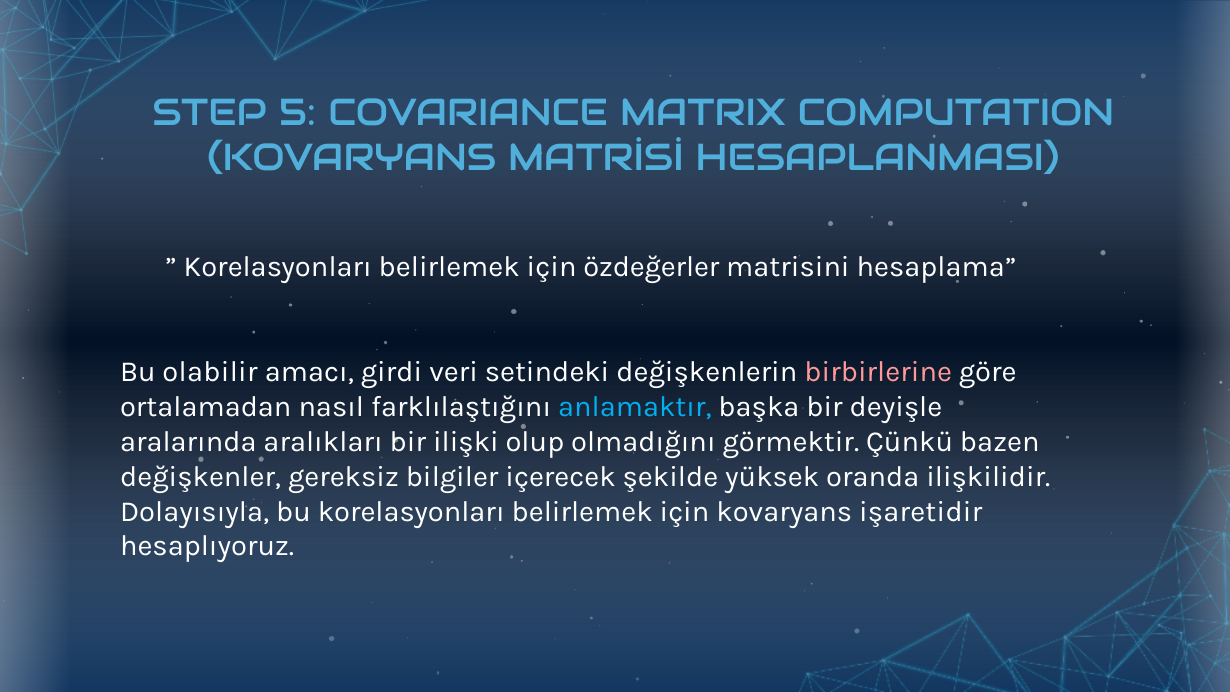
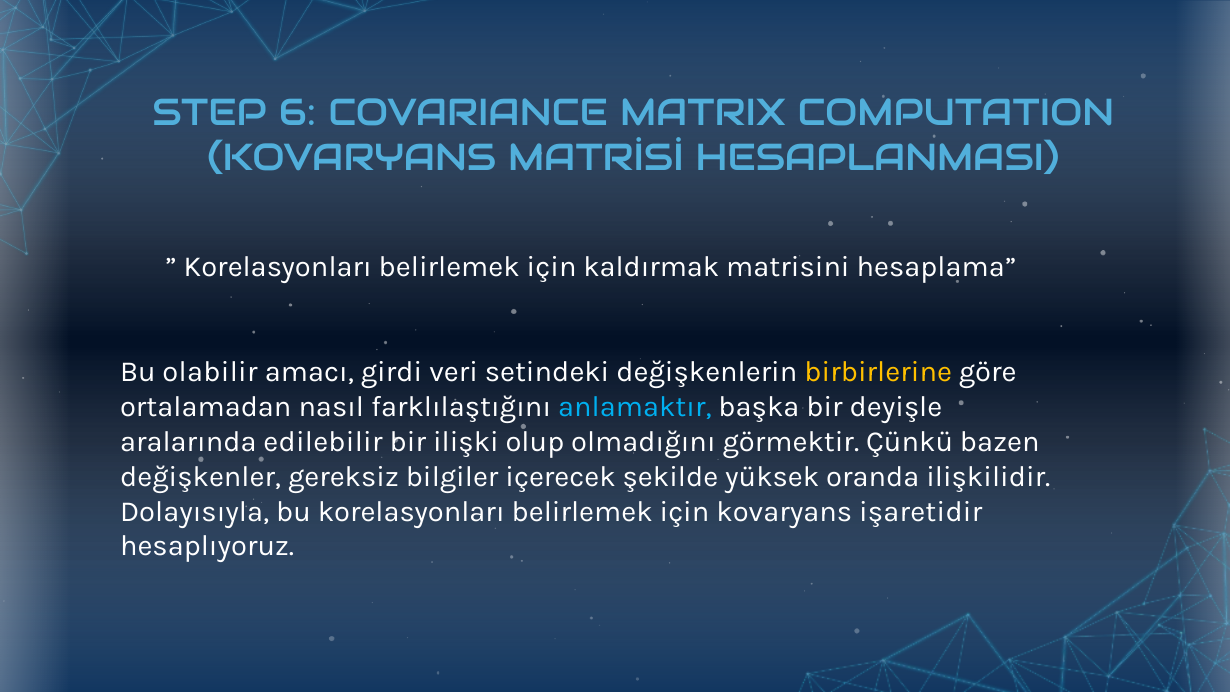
5: 5 -> 6
özdeğerler: özdeğerler -> kaldırmak
birbirlerine colour: pink -> yellow
aralıkları: aralıkları -> edilebilir
